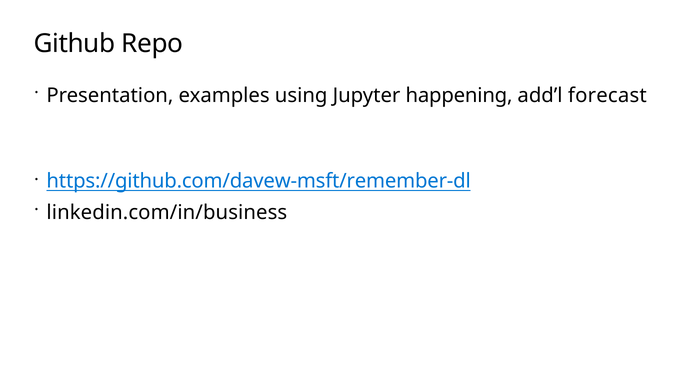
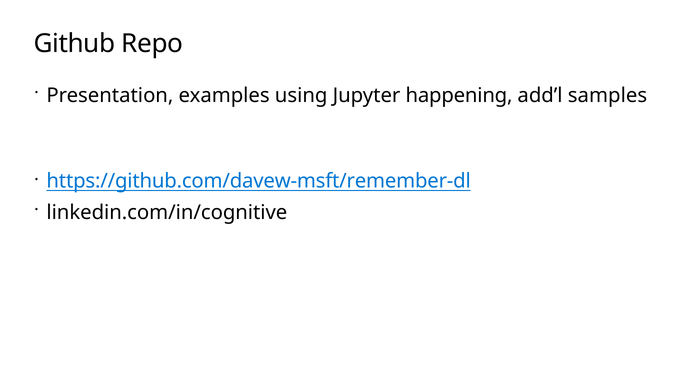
forecast: forecast -> samples
linkedin.com/in/business: linkedin.com/in/business -> linkedin.com/in/cognitive
